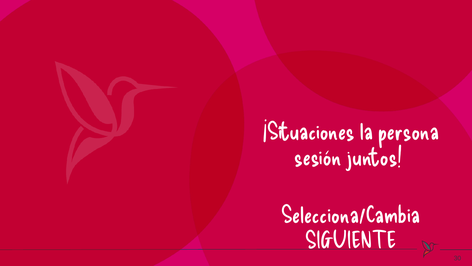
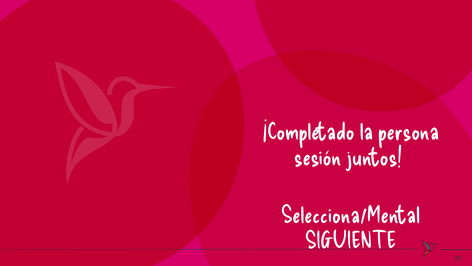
¡Situaciones: ¡Situaciones -> ¡Completado
Selecciona/Cambia: Selecciona/Cambia -> Selecciona/Mental
